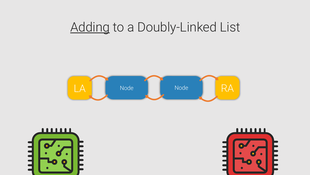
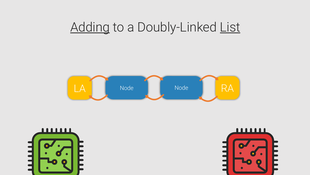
List underline: none -> present
